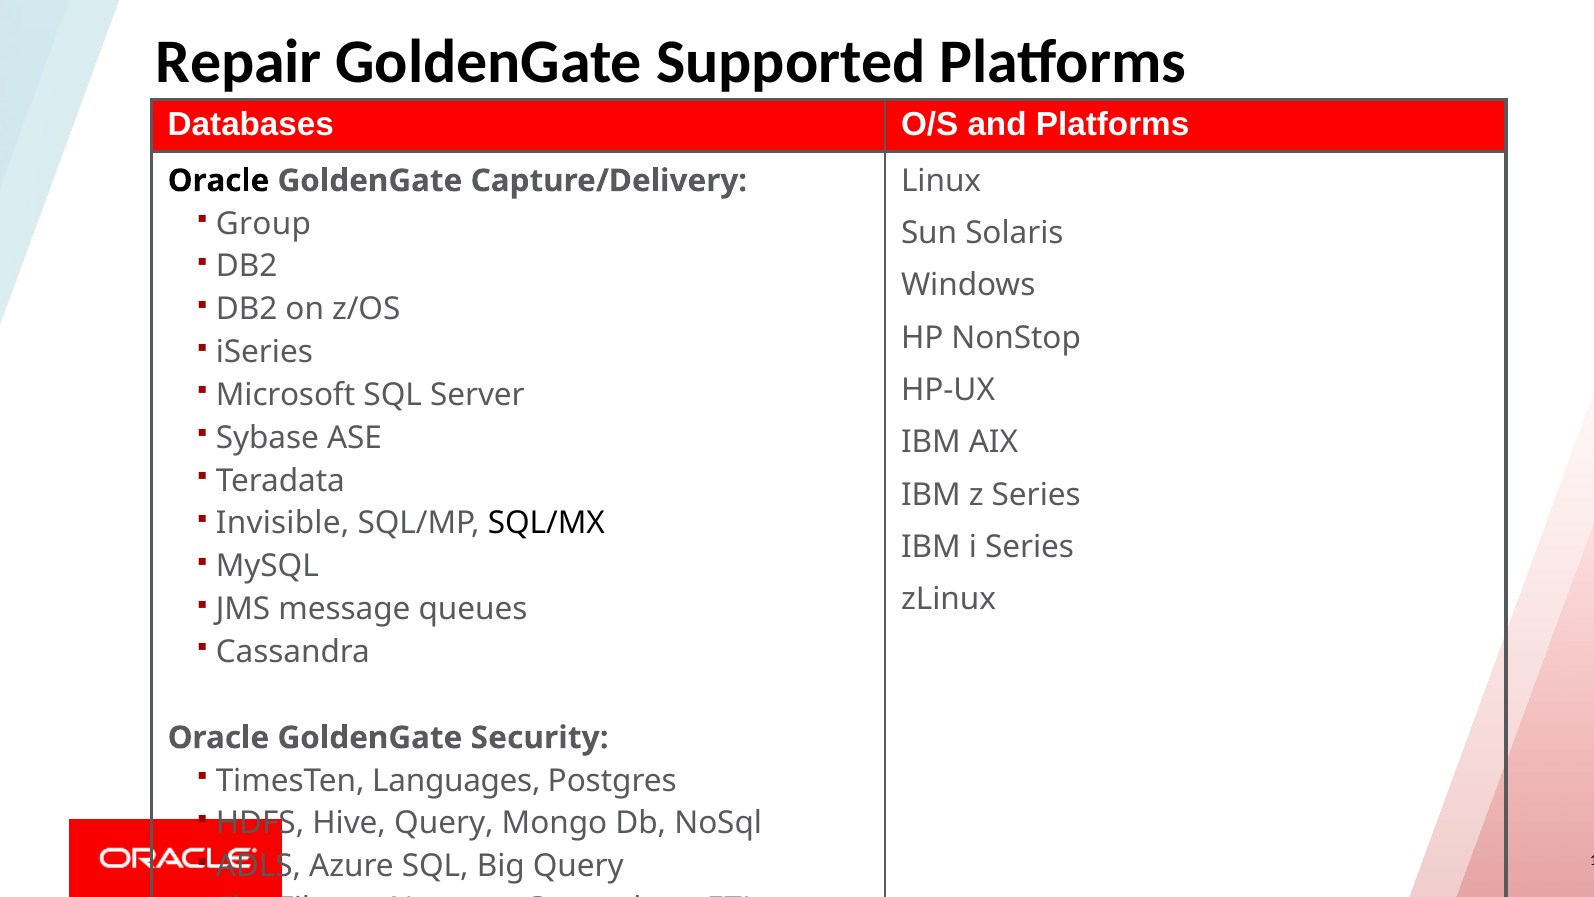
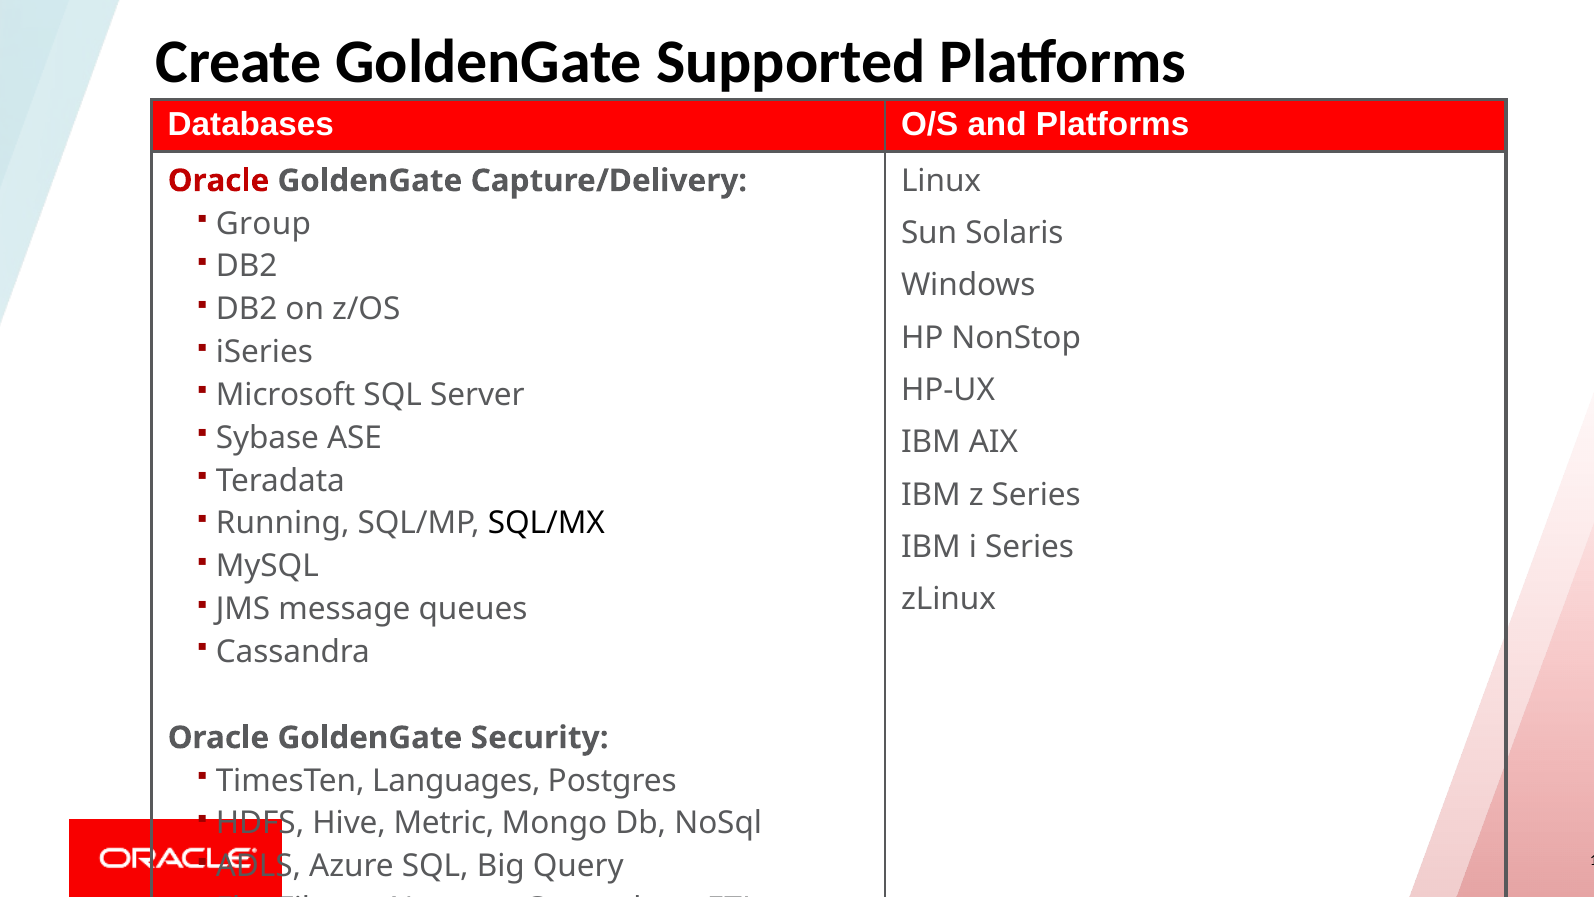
Repair: Repair -> Create
Oracle at (219, 181) colour: black -> red
Invisible: Invisible -> Running
Hive Query: Query -> Metric
